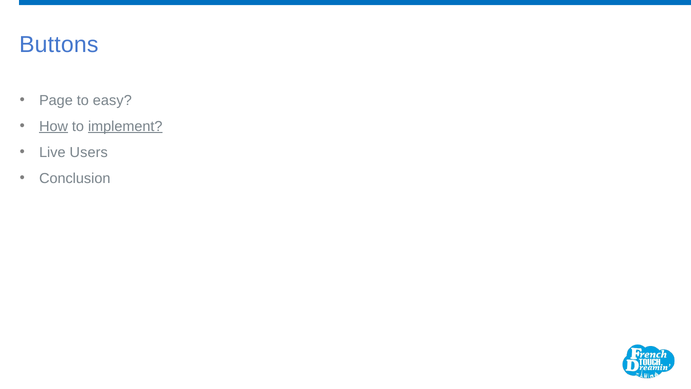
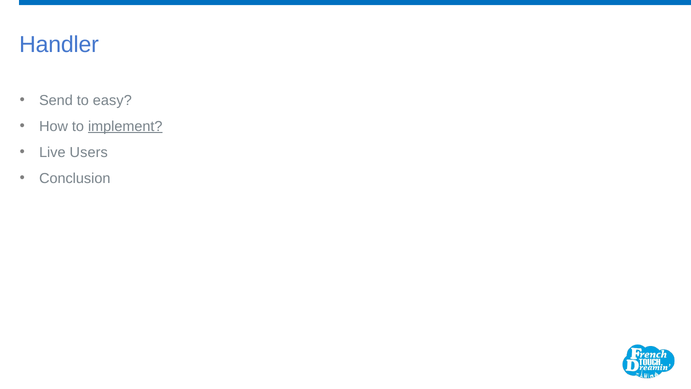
Buttons: Buttons -> Handler
Page: Page -> Send
How underline: present -> none
